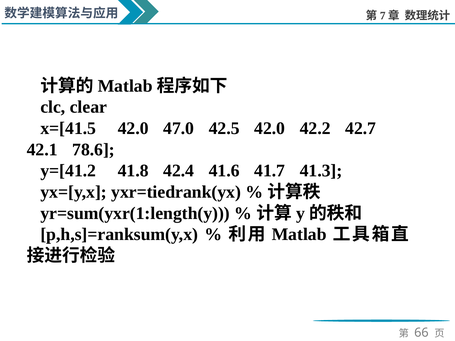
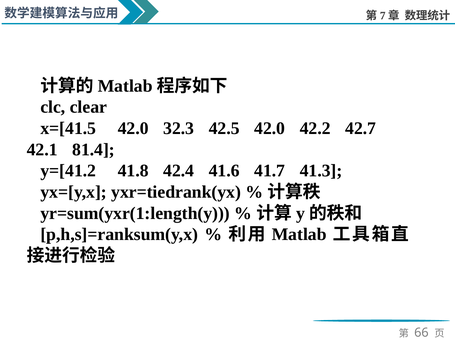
47.0: 47.0 -> 32.3
78.6: 78.6 -> 81.4
